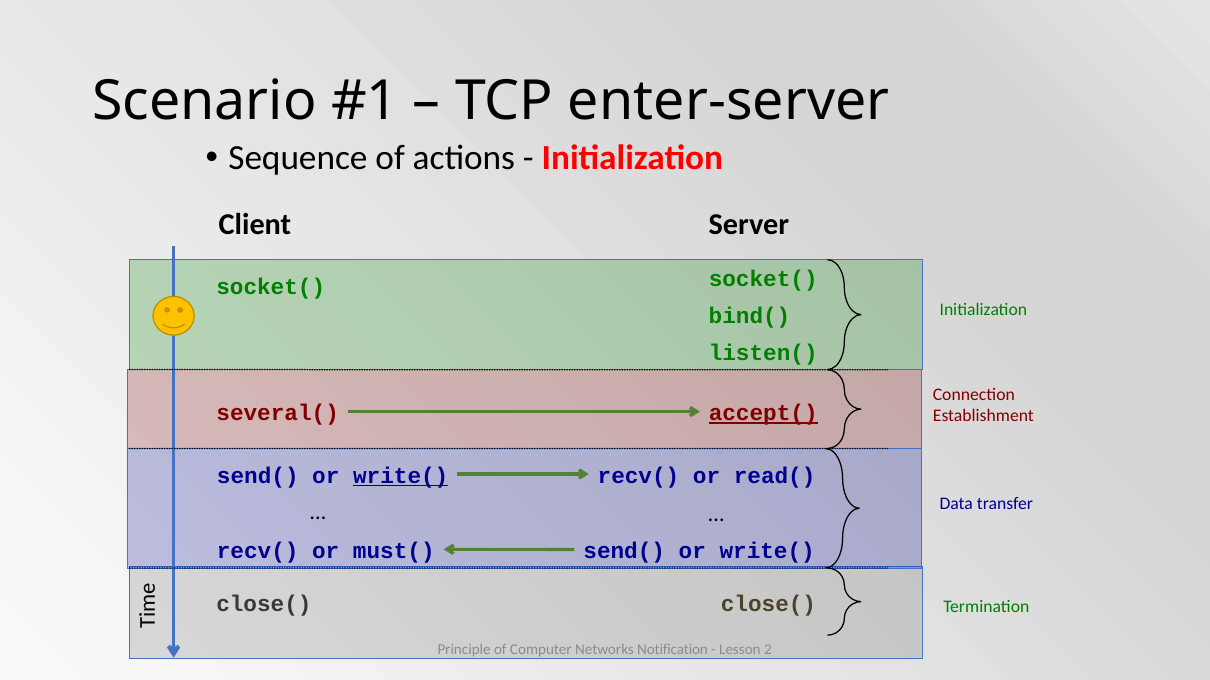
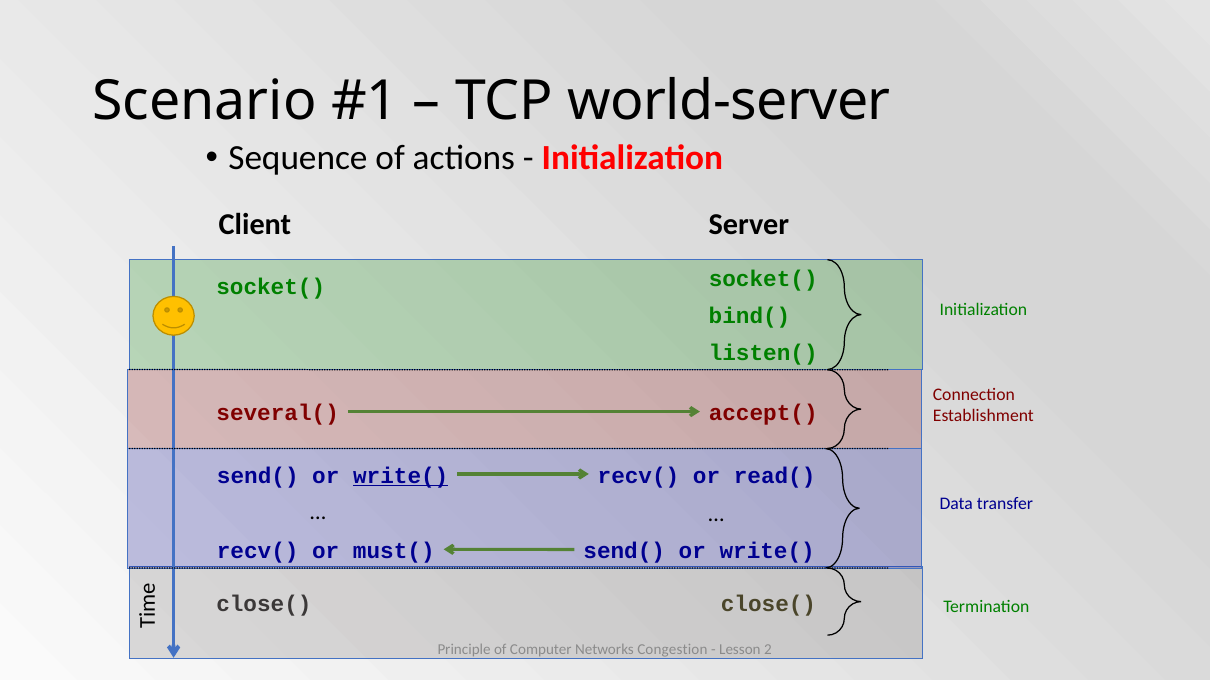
enter-server: enter-server -> world-server
accept( underline: present -> none
Notification: Notification -> Congestion
